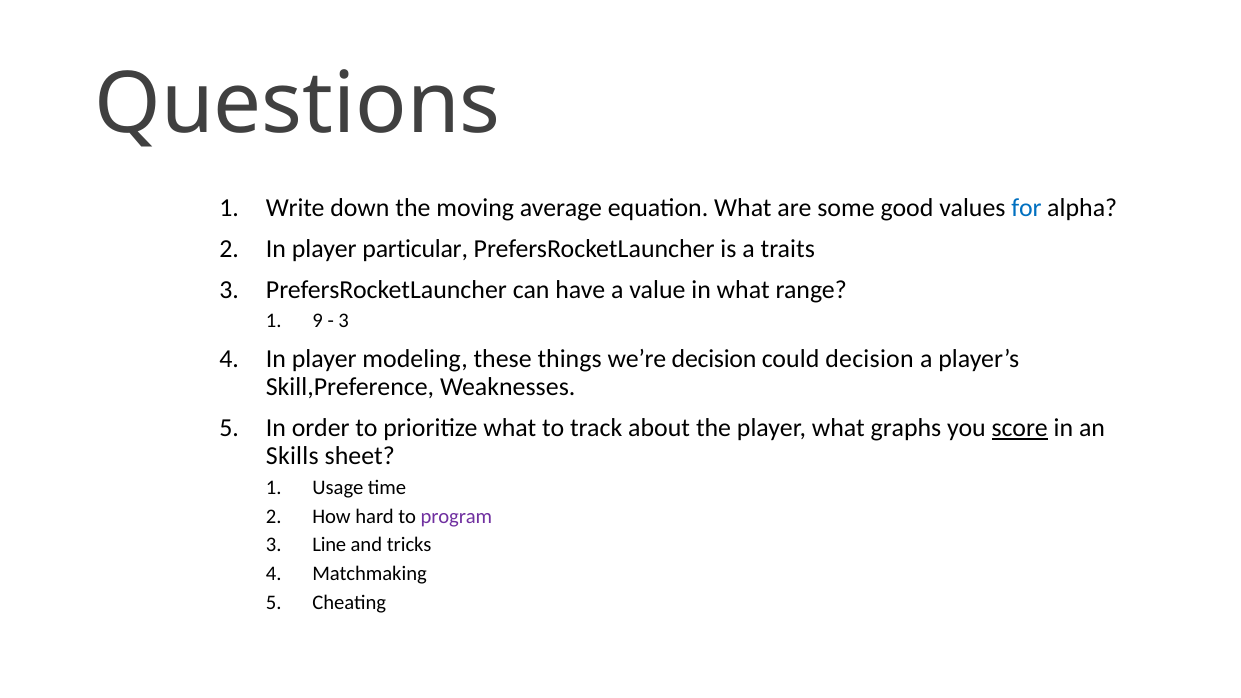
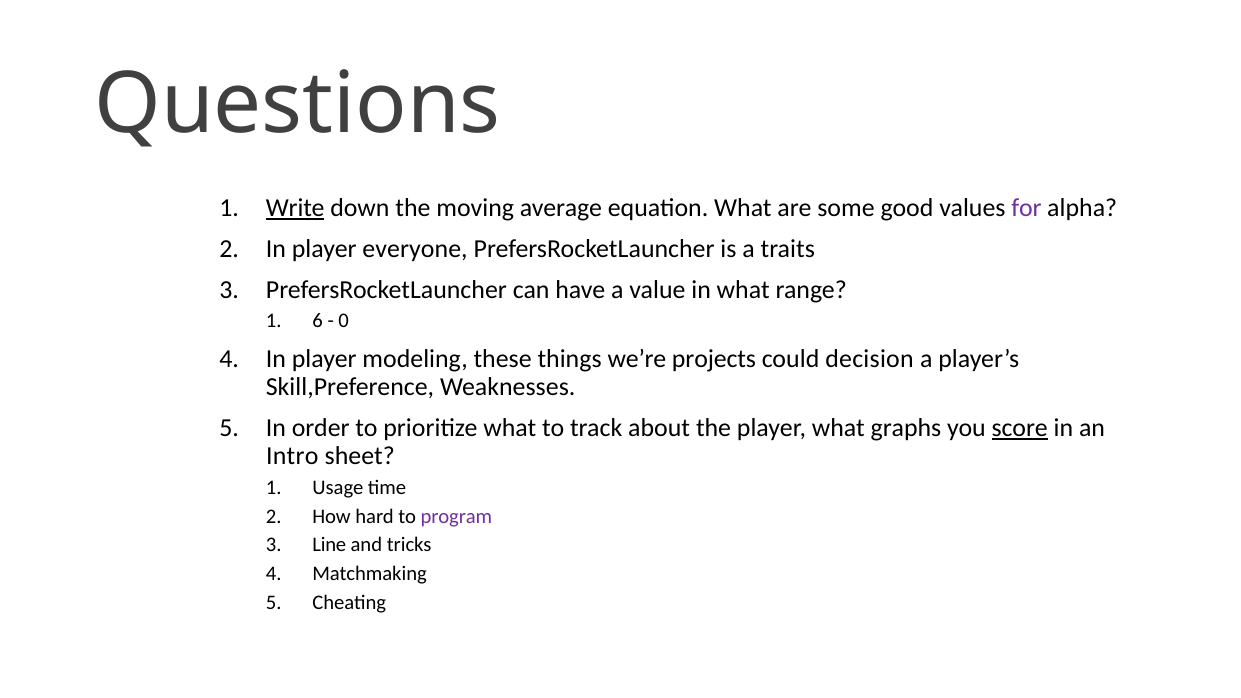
Write underline: none -> present
for colour: blue -> purple
particular: particular -> everyone
9: 9 -> 6
3 at (344, 321): 3 -> 0
we’re decision: decision -> projects
Skills: Skills -> Intro
